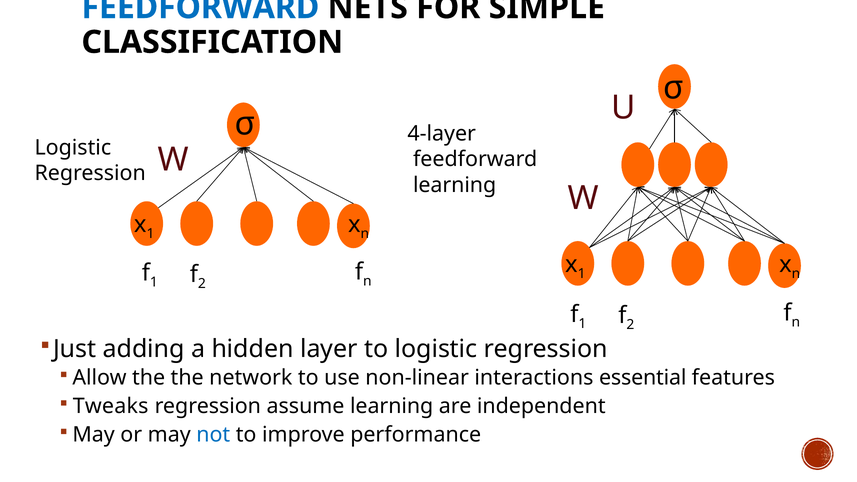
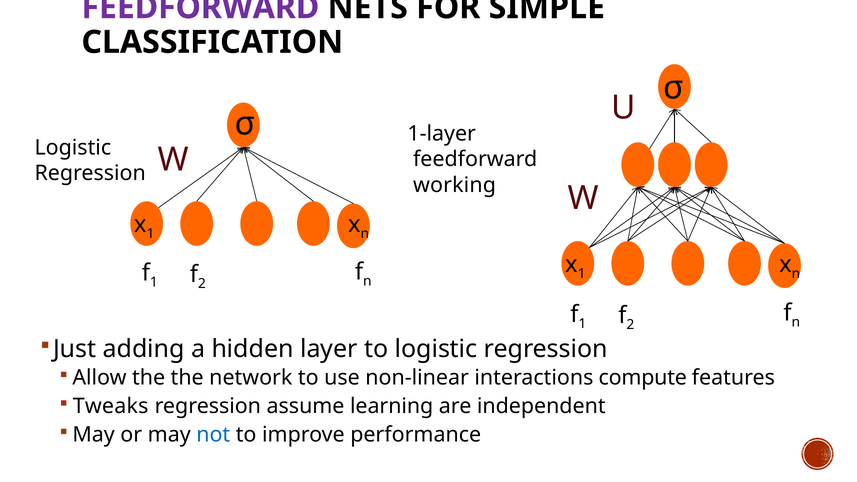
FEEDFORWARD at (200, 8) colour: blue -> purple
4-layer: 4-layer -> 1-layer
learning at (455, 185): learning -> working
essential: essential -> compute
